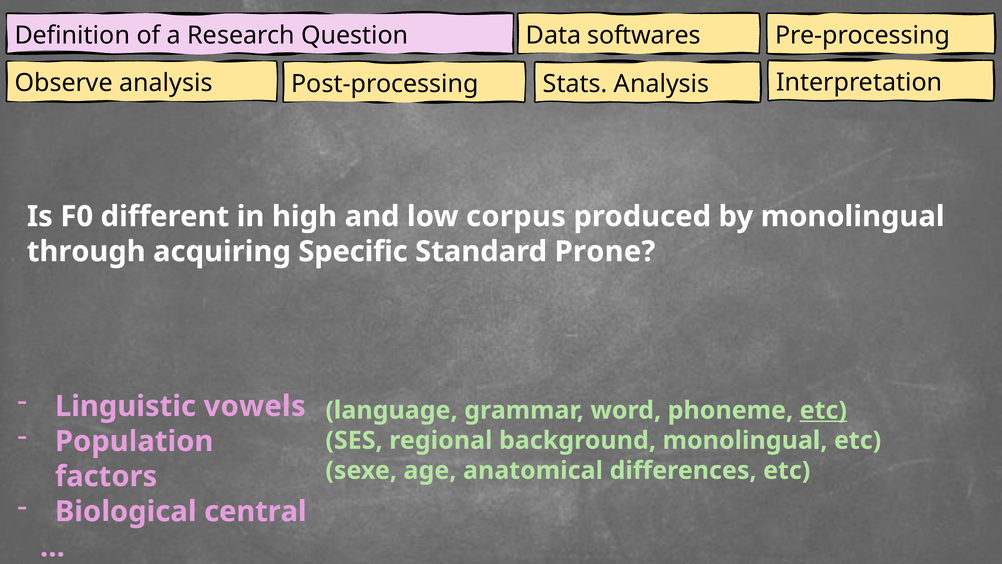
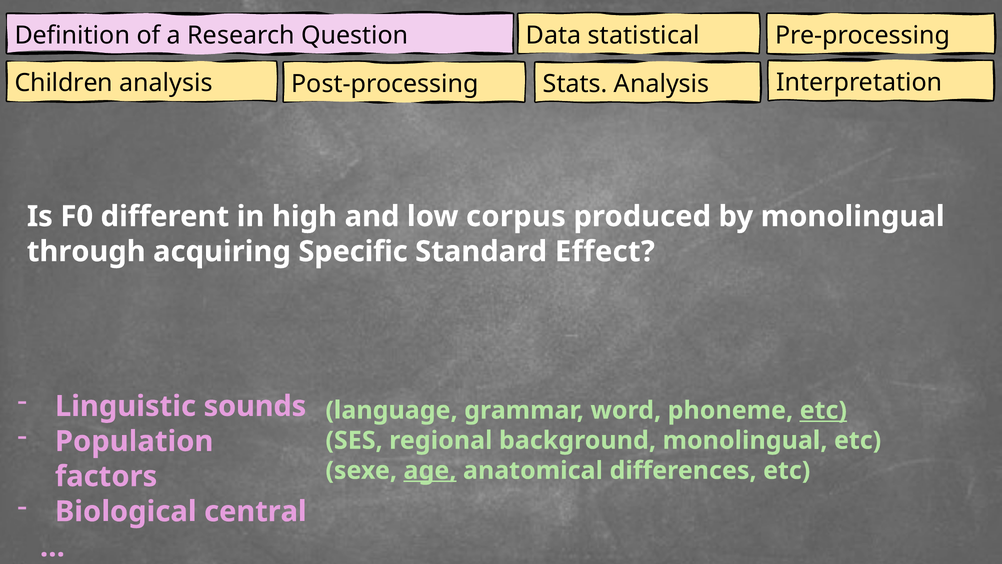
softwares: softwares -> statistical
Observe: Observe -> Children
Prone: Prone -> Effect
vowels: vowels -> sounds
age underline: none -> present
